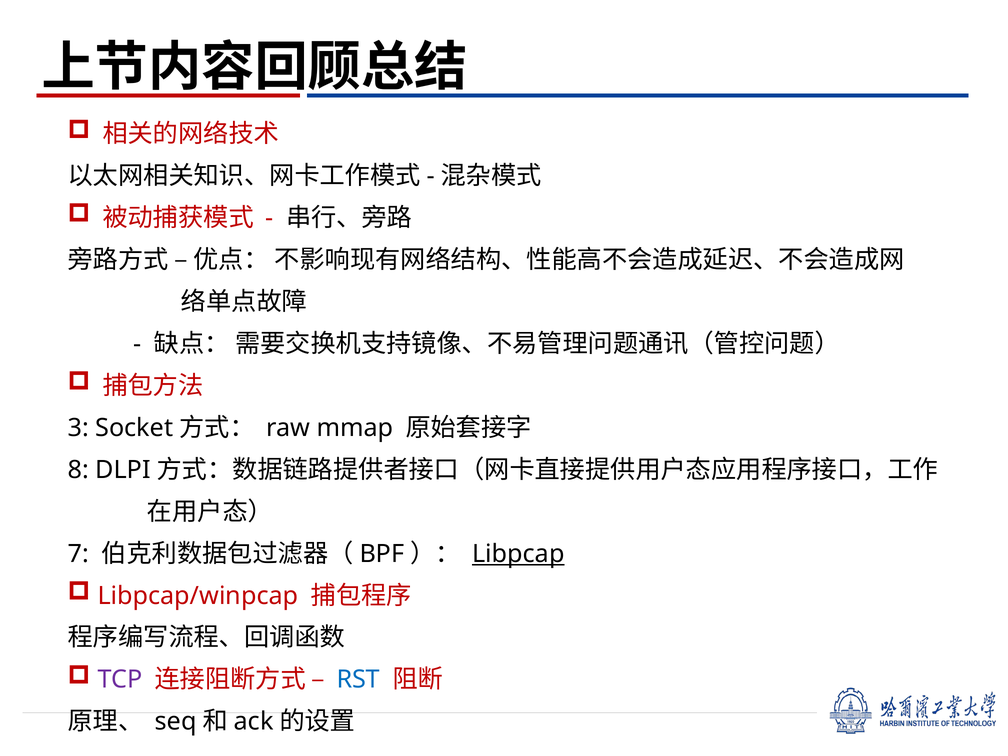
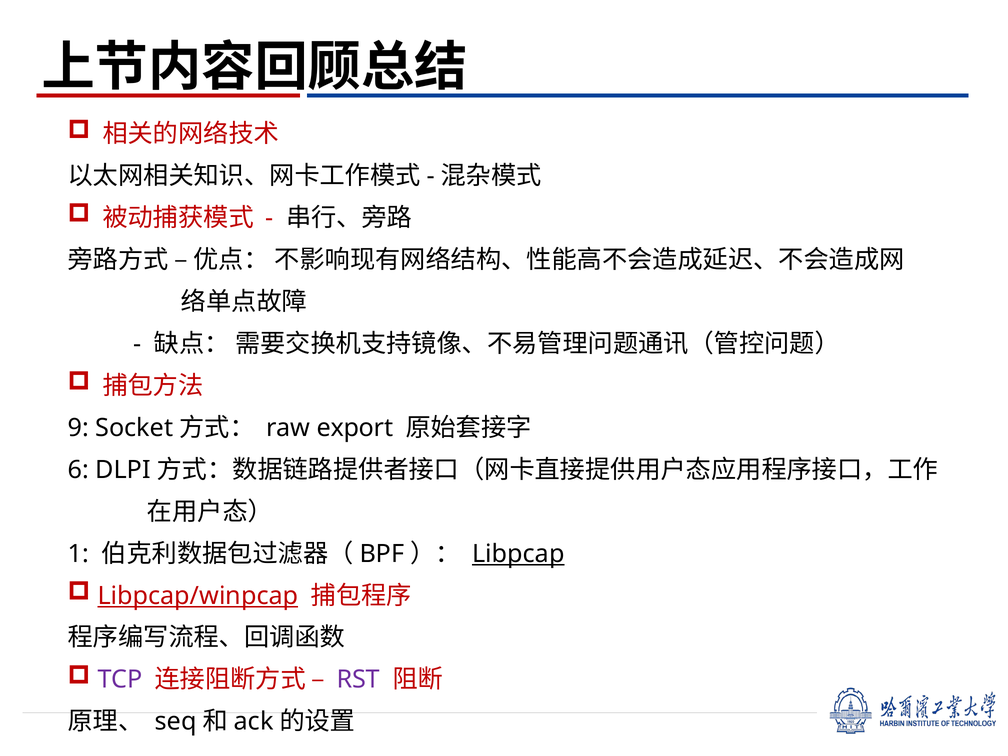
3: 3 -> 9
mmap: mmap -> export
8: 8 -> 6
7: 7 -> 1
Libpcap/winpcap underline: none -> present
RST colour: blue -> purple
